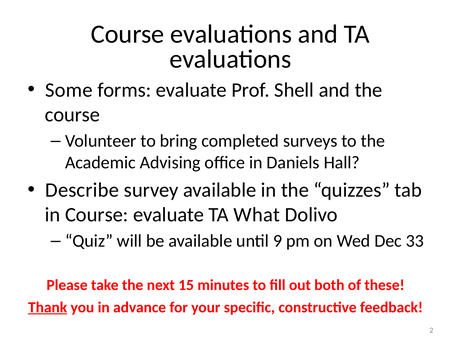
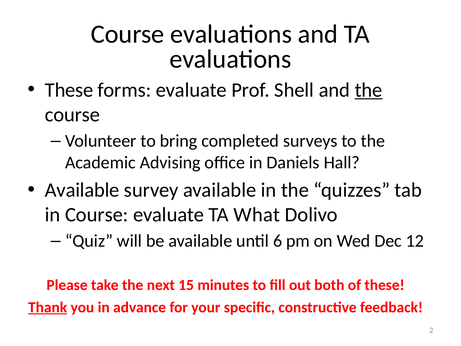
Some at (69, 90): Some -> These
the at (369, 90) underline: none -> present
Describe at (82, 190): Describe -> Available
9: 9 -> 6
33: 33 -> 12
